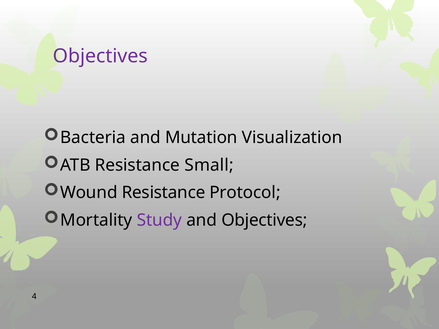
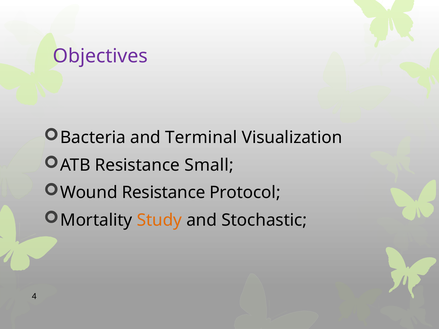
Mutation: Mutation -> Terminal
Study colour: purple -> orange
and Objectives: Objectives -> Stochastic
